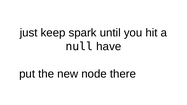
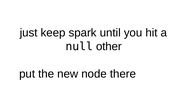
have: have -> other
